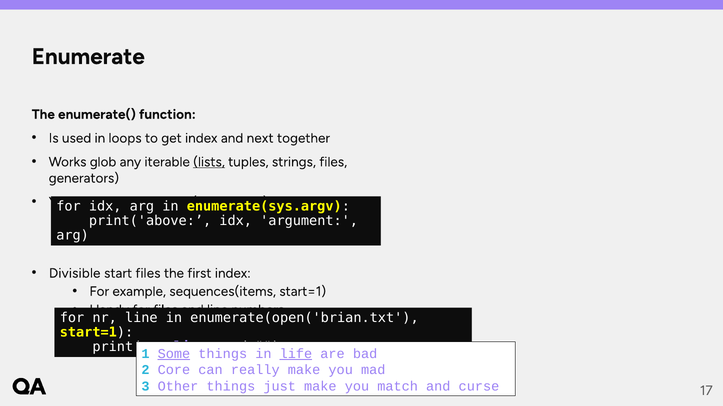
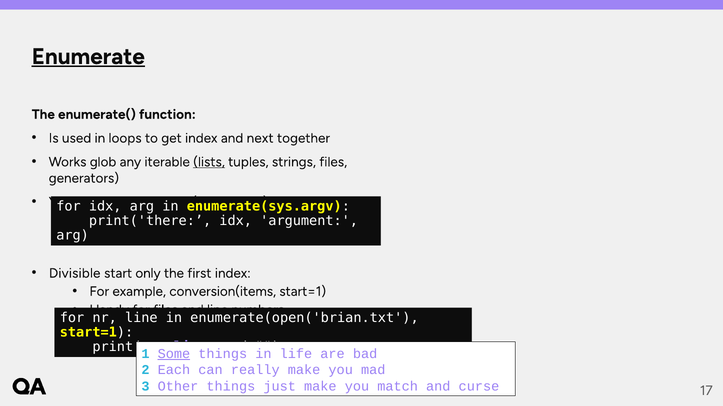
Enumerate underline: none -> present
print('above: print('above -> print('there
start files: files -> only
sequences(items: sequences(items -> conversion(items
life underline: present -> none
2 Core: Core -> Each
